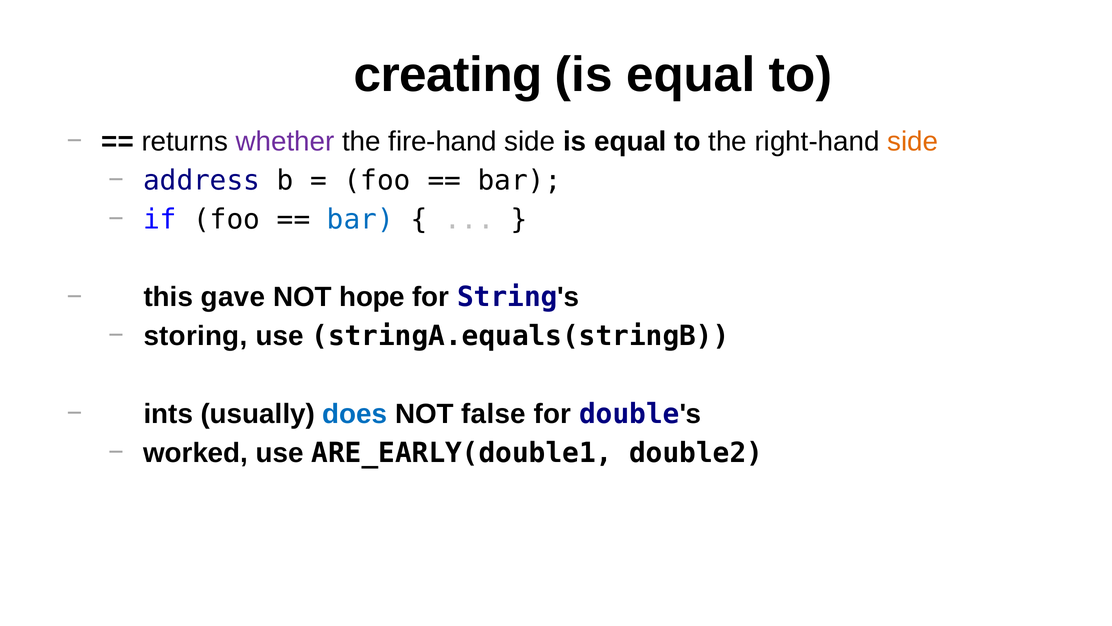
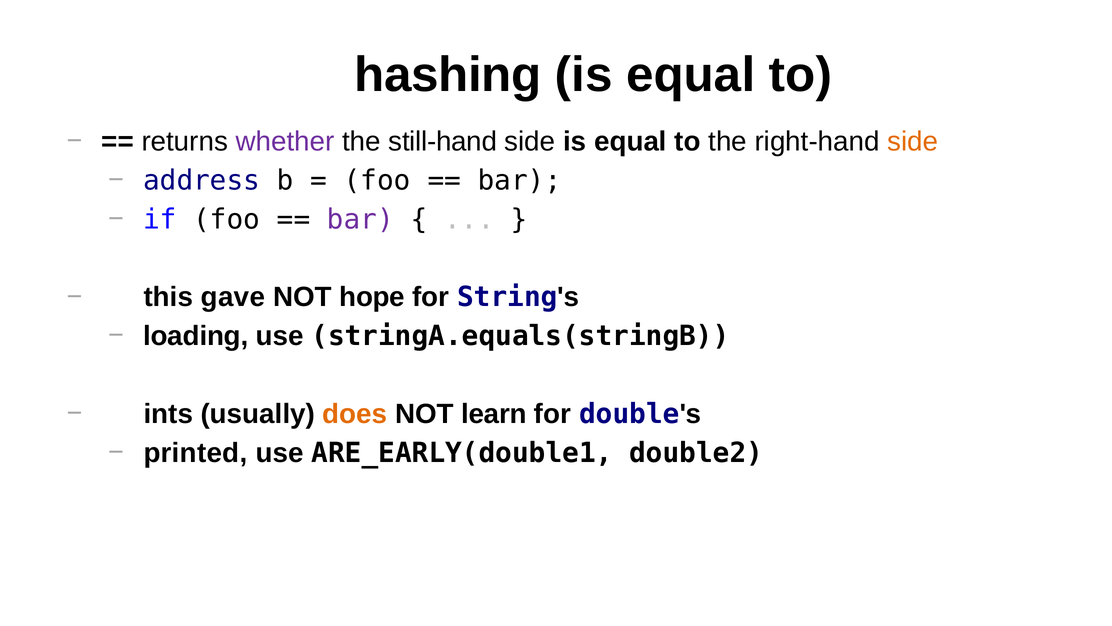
creating: creating -> hashing
fire-hand: fire-hand -> still-hand
bar at (360, 219) colour: blue -> purple
storing: storing -> loading
does colour: blue -> orange
false: false -> learn
worked: worked -> printed
